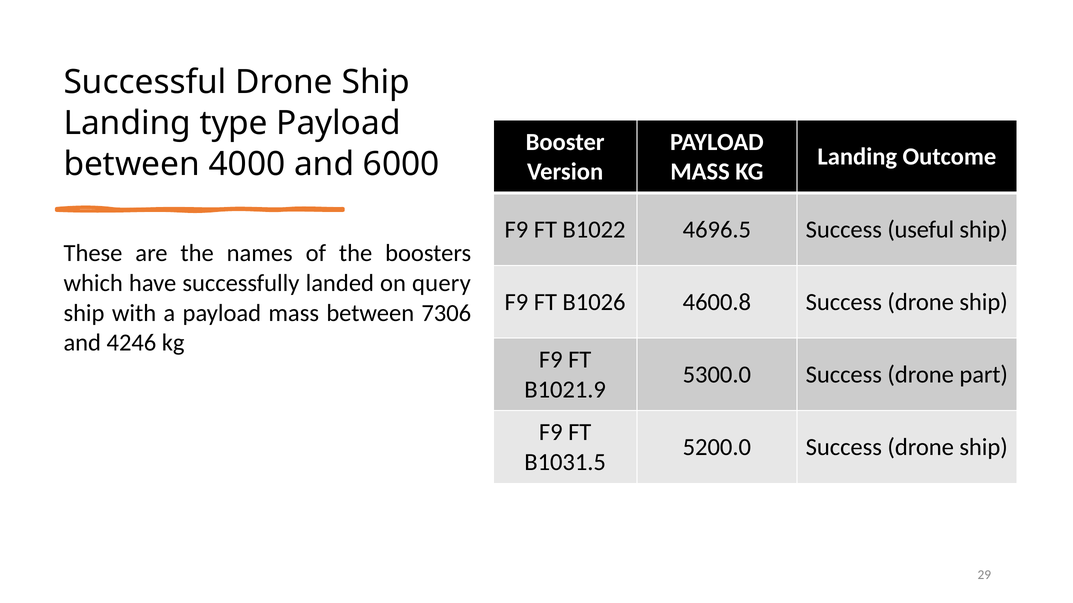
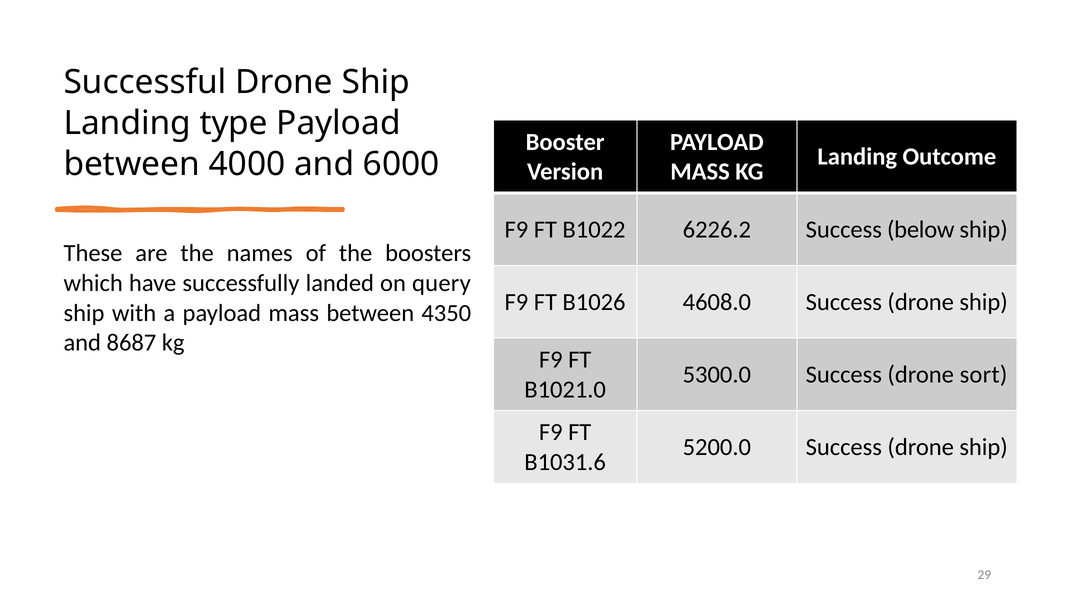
4696.5: 4696.5 -> 6226.2
useful: useful -> below
4600.8: 4600.8 -> 4608.0
7306: 7306 -> 4350
4246: 4246 -> 8687
part: part -> sort
B1021.9: B1021.9 -> B1021.0
B1031.5: B1031.5 -> B1031.6
